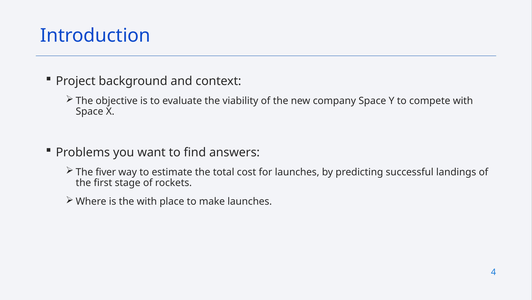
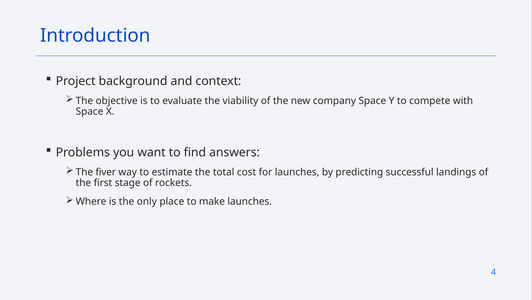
the with: with -> only
